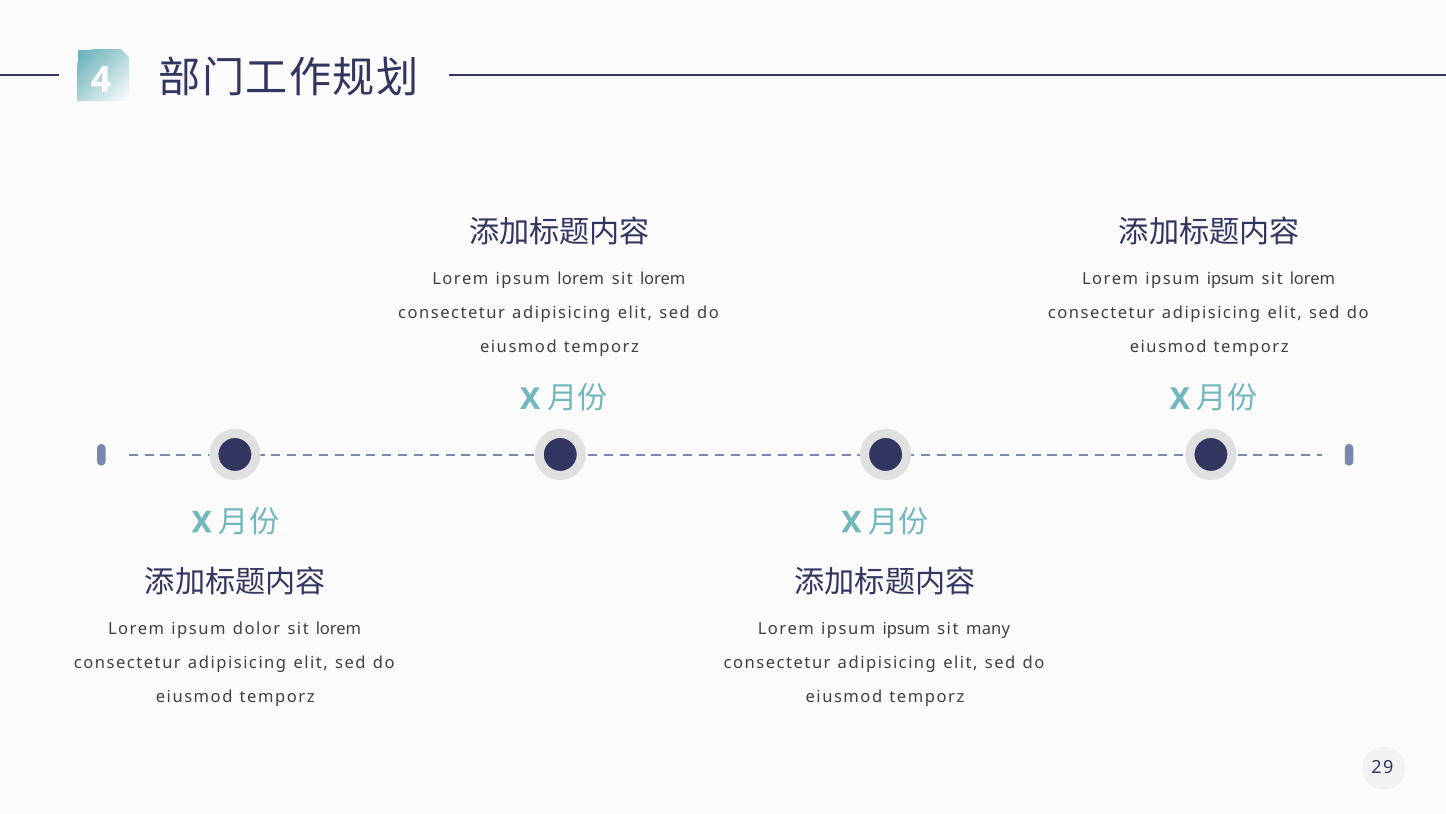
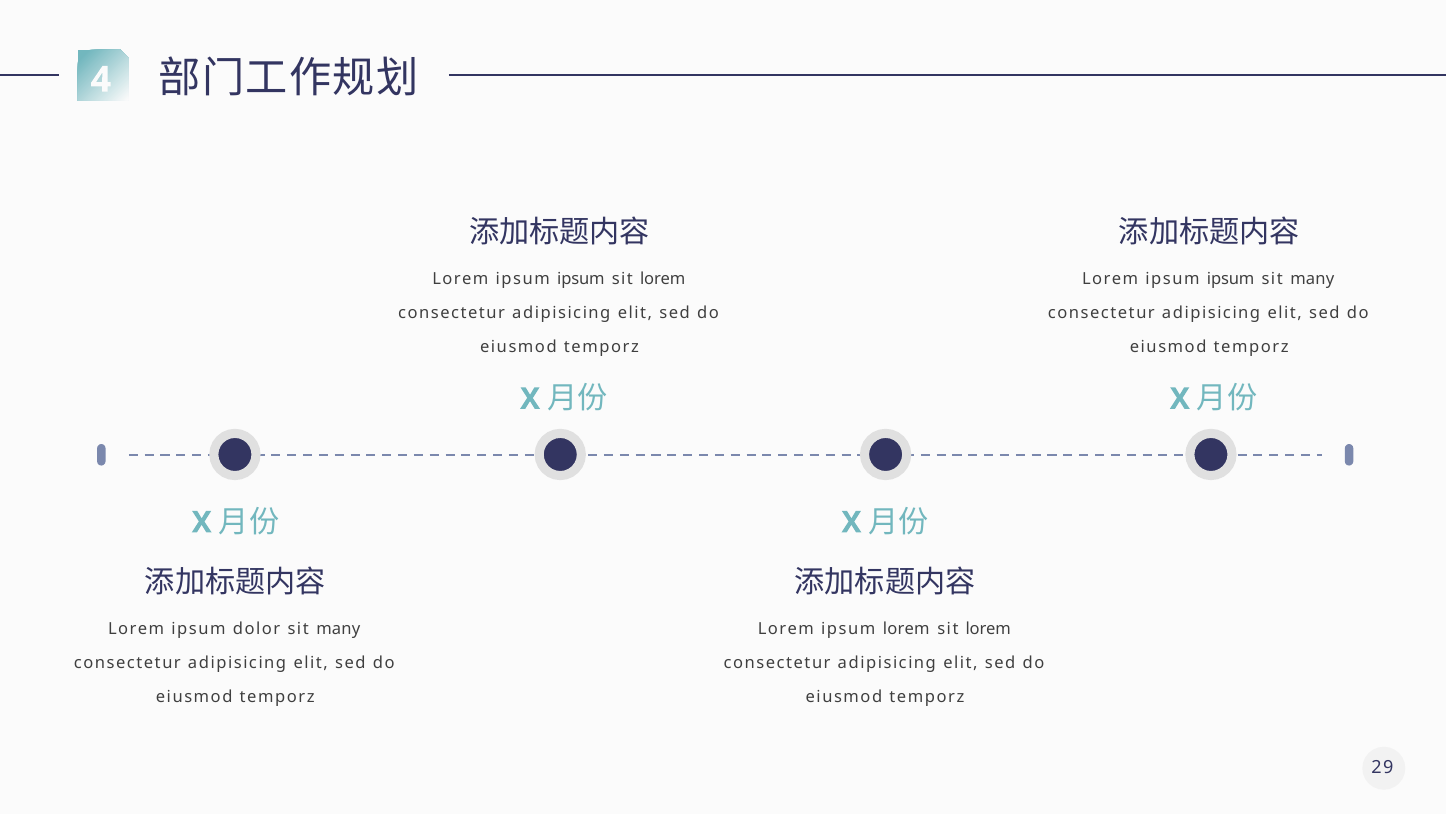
lorem at (581, 279): lorem -> ipsum
lorem at (1312, 279): lorem -> many
dolor sit lorem: lorem -> many
ipsum at (906, 628): ipsum -> lorem
many at (988, 628): many -> lorem
